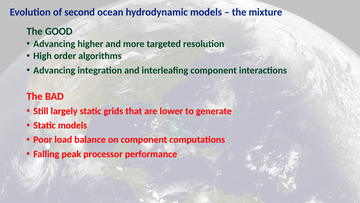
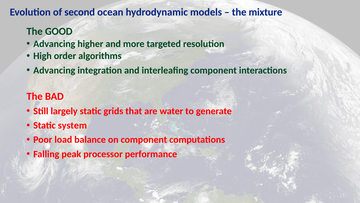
lower: lower -> water
Static models: models -> system
